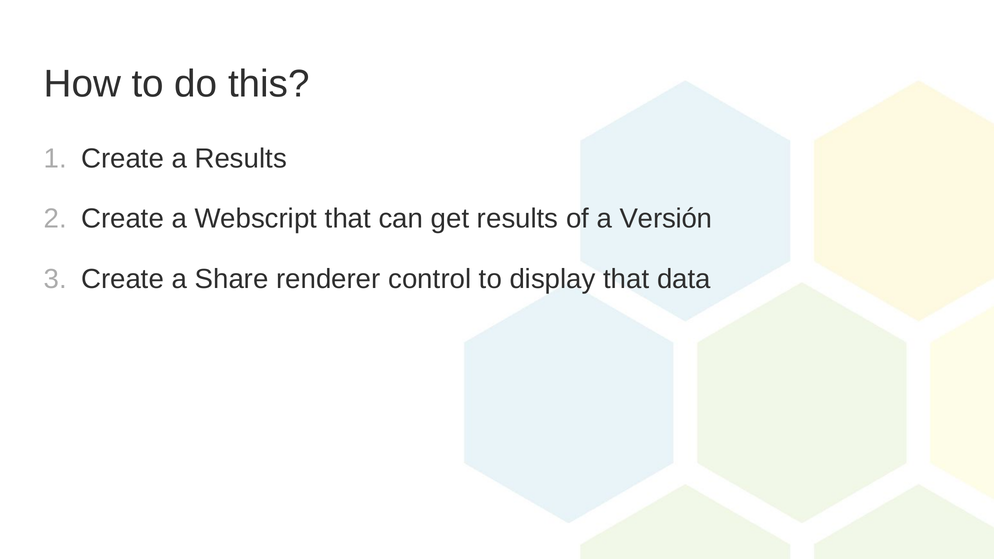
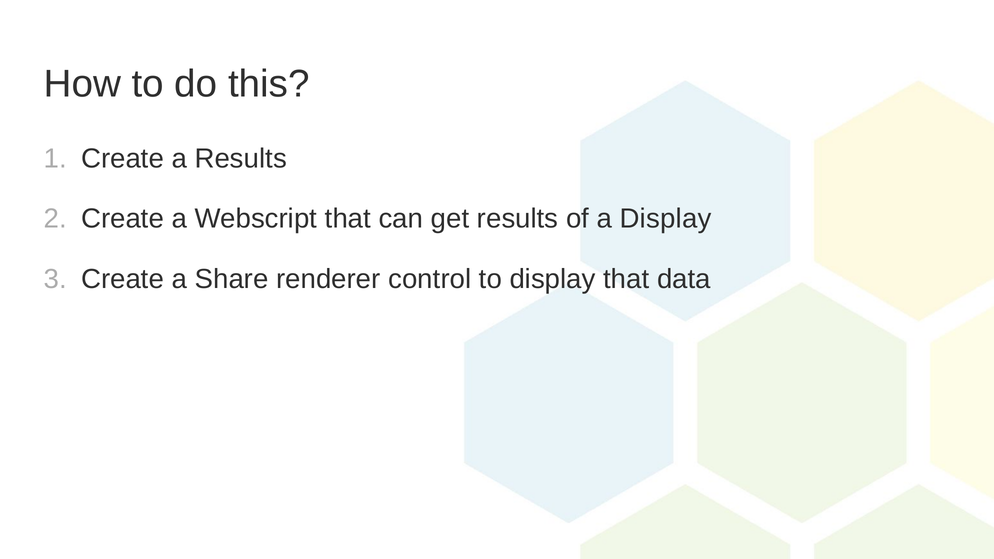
a Versión: Versión -> Display
